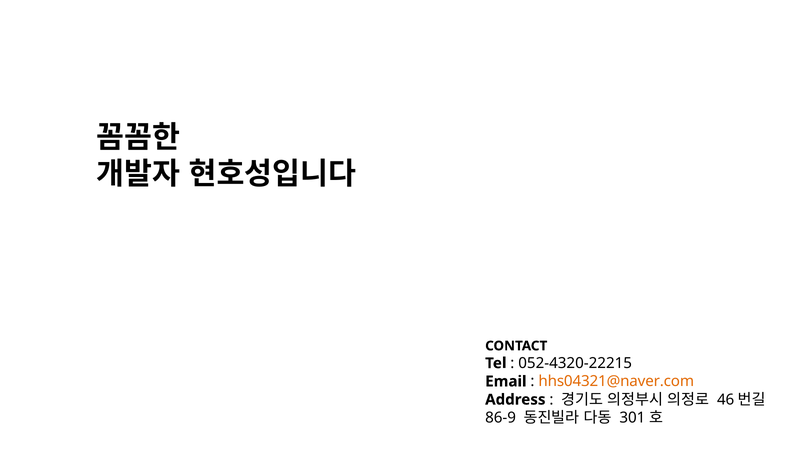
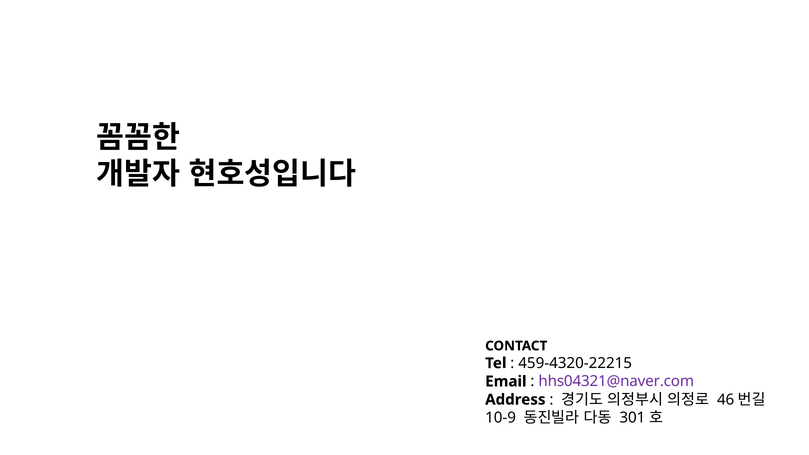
052-4320-22215: 052-4320-22215 -> 459-4320-22215
hhs04321@naver.com colour: orange -> purple
86-9: 86-9 -> 10-9
